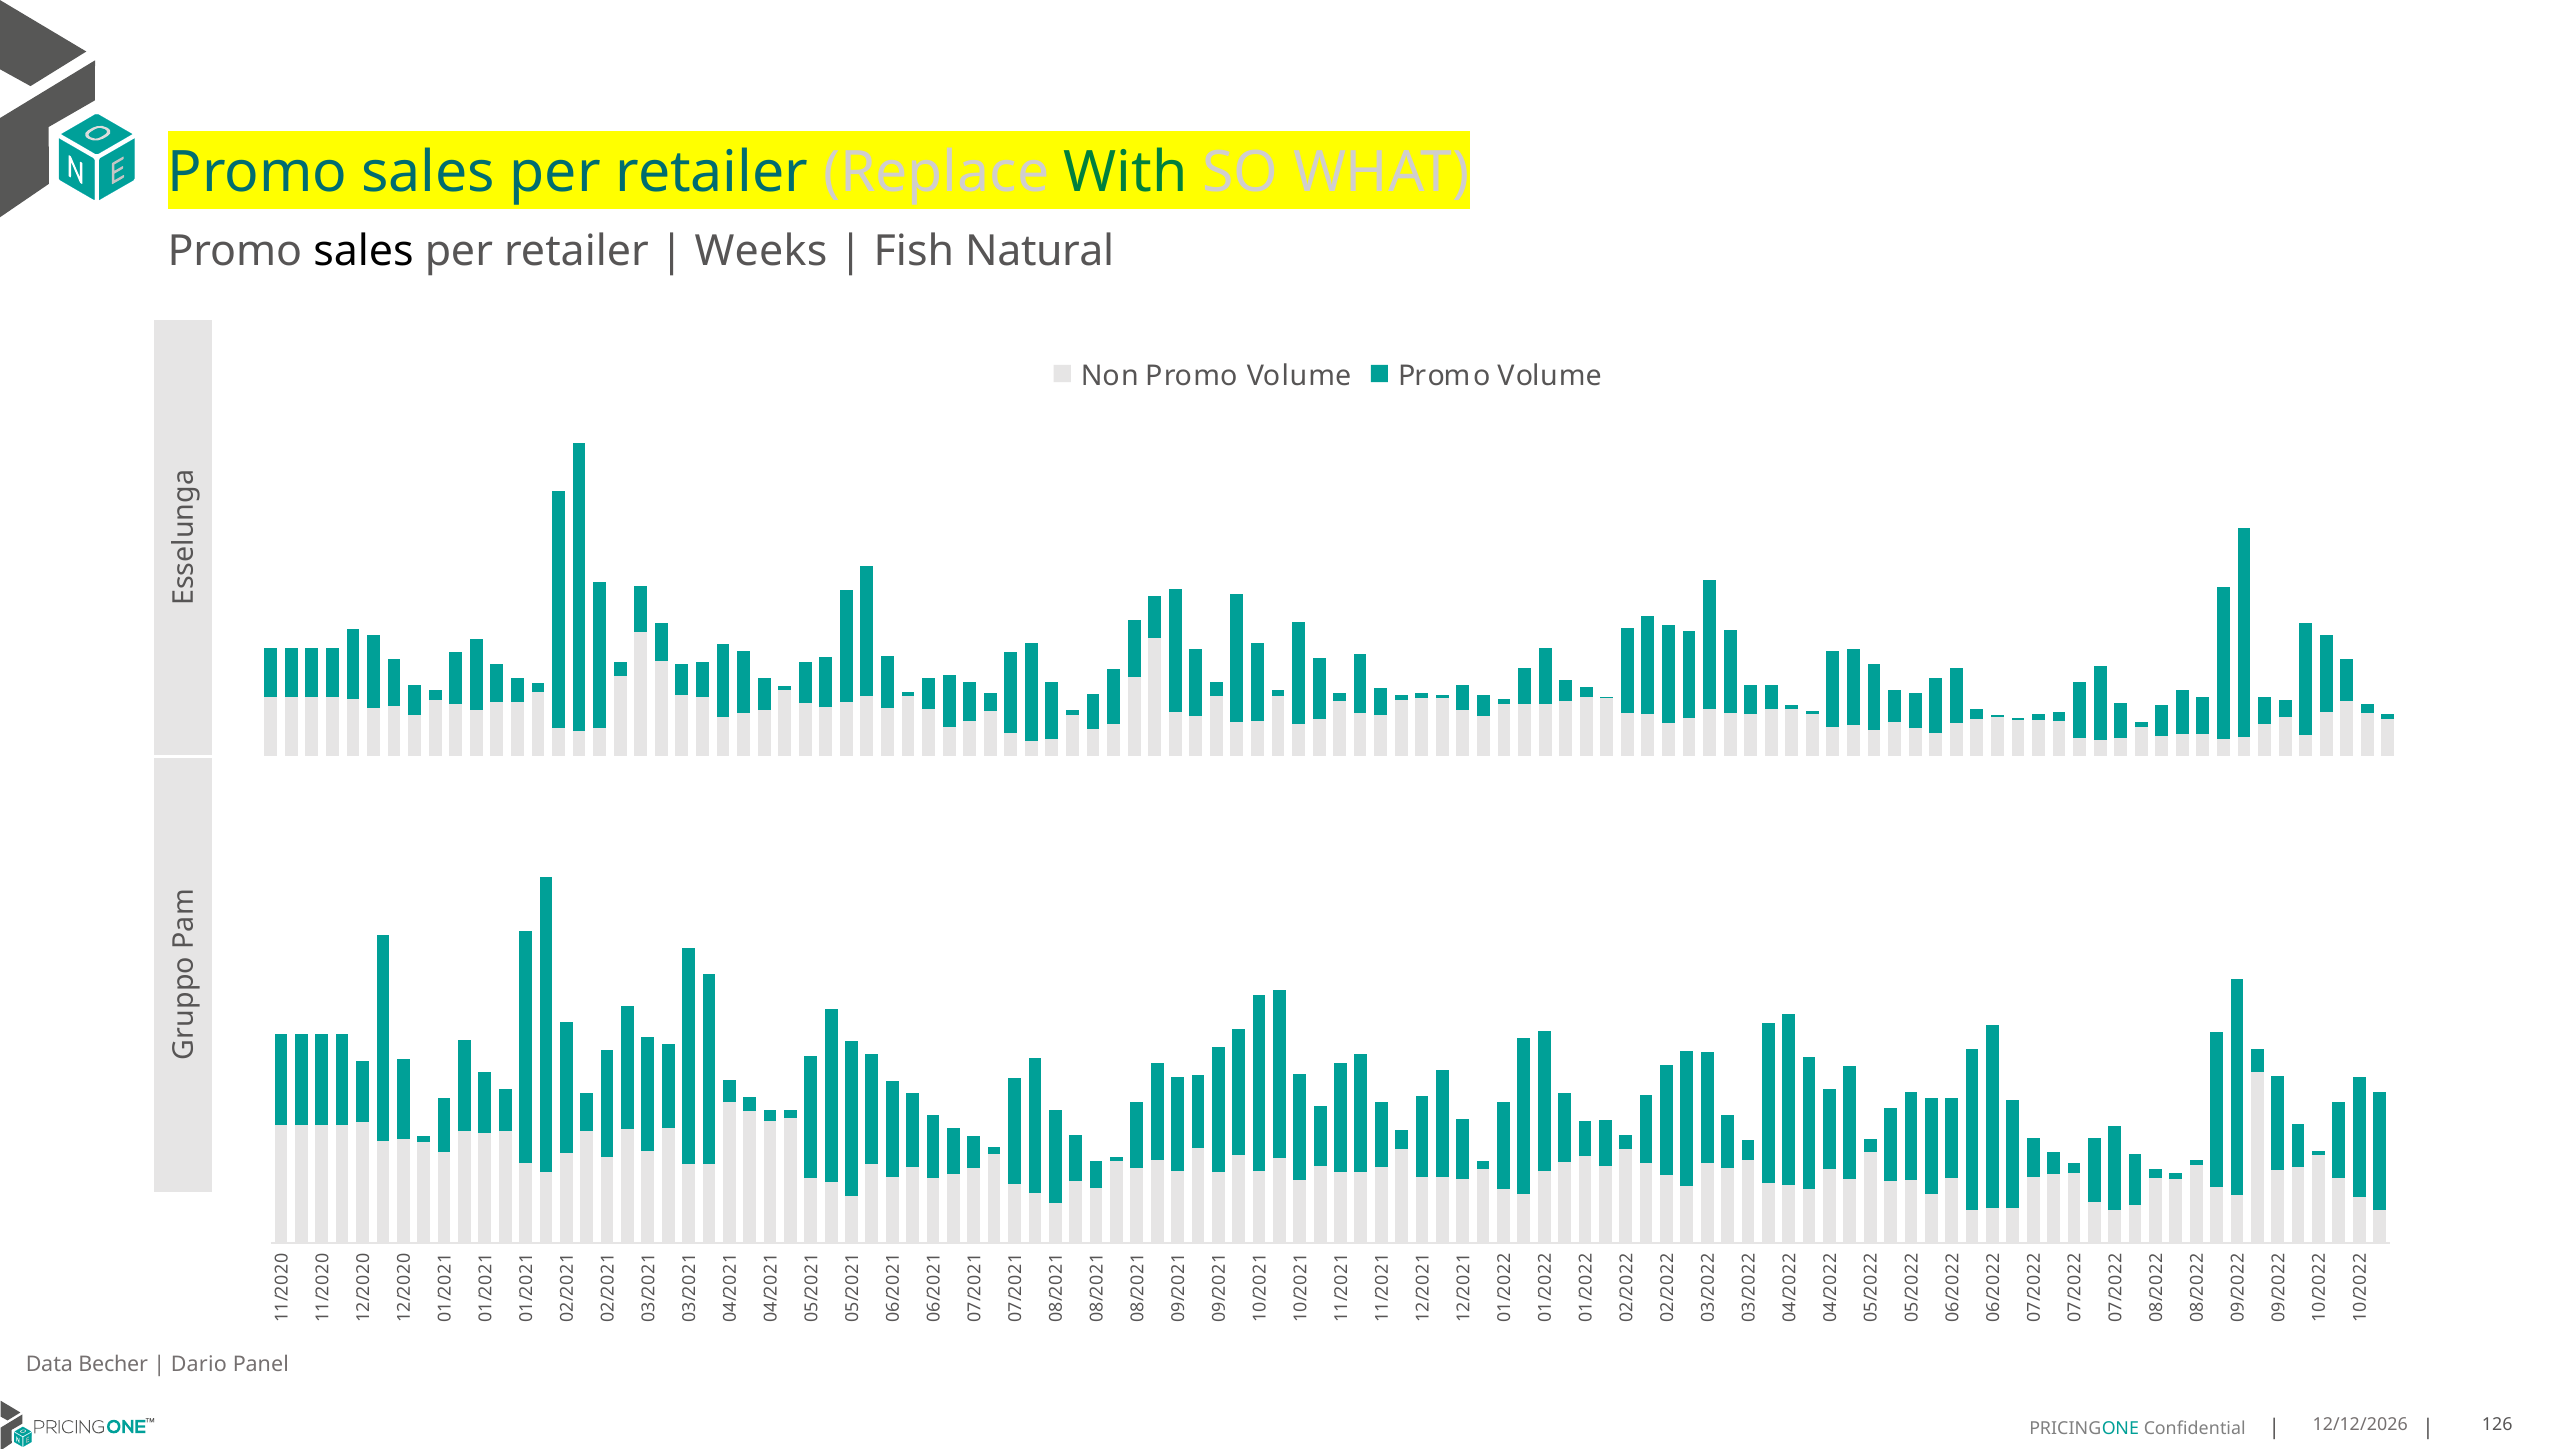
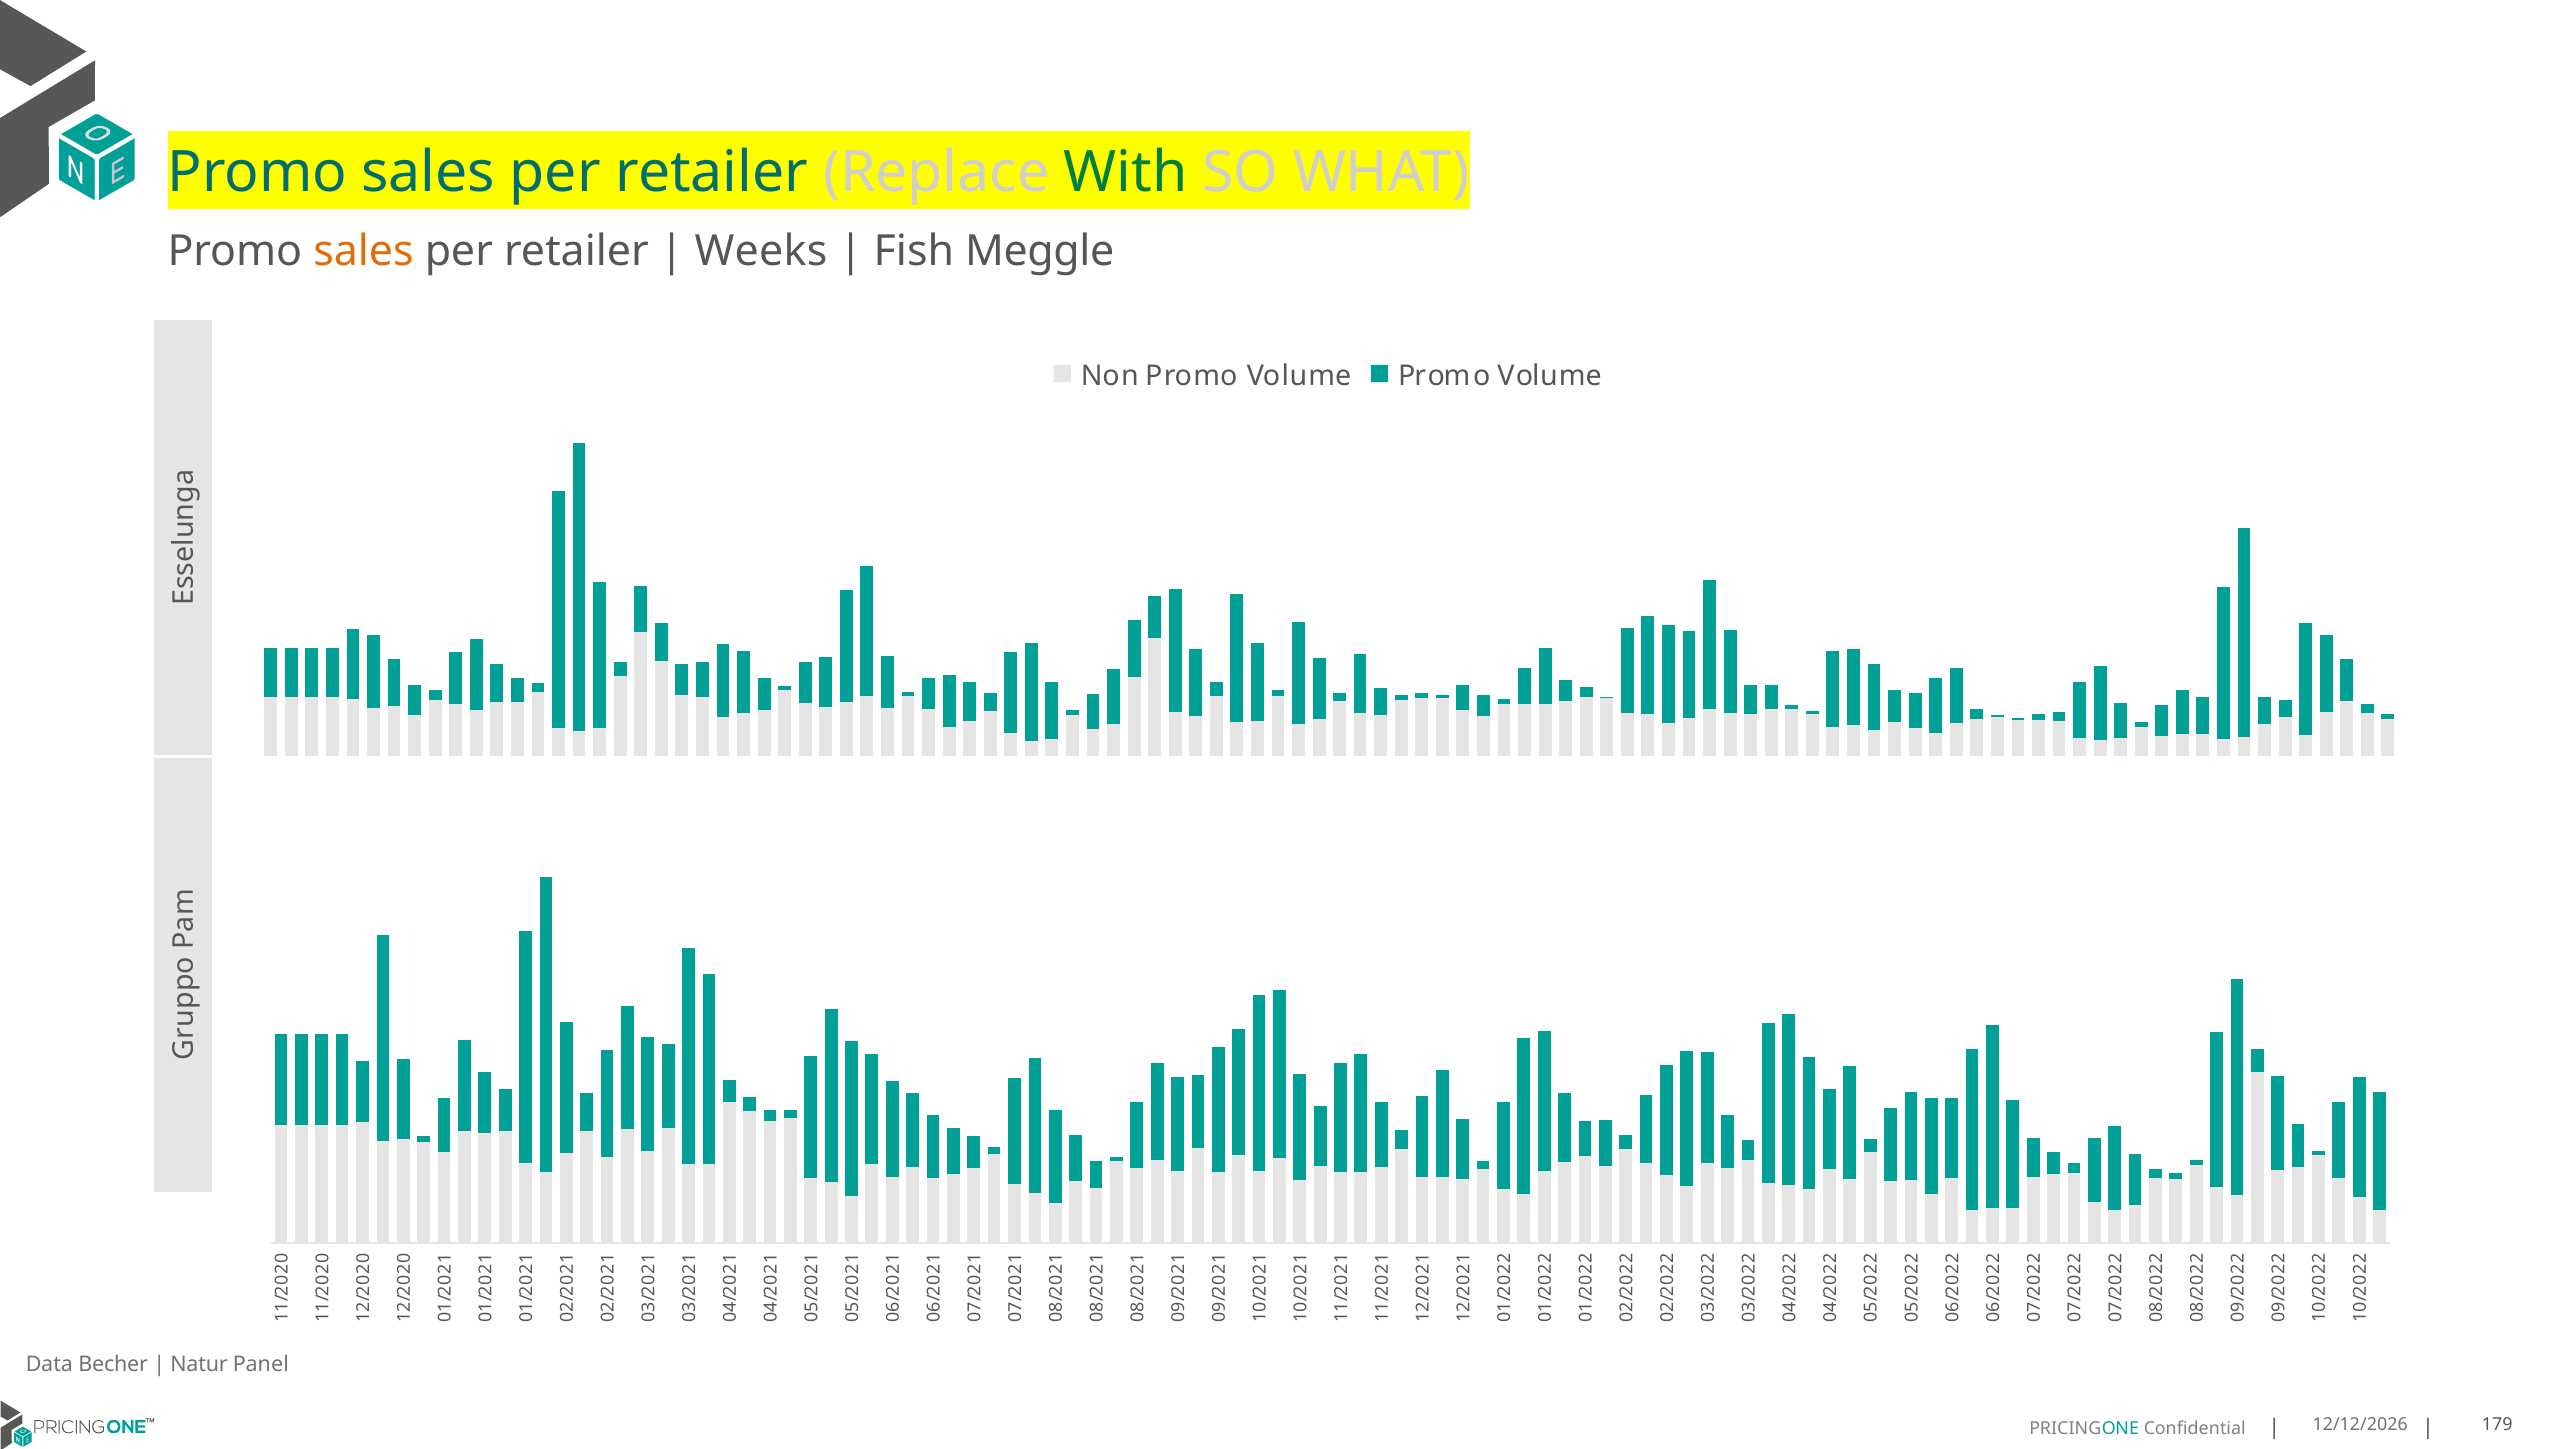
sales at (363, 251) colour: black -> orange
Natural: Natural -> Meggle
Dario: Dario -> Natur
126: 126 -> 179
